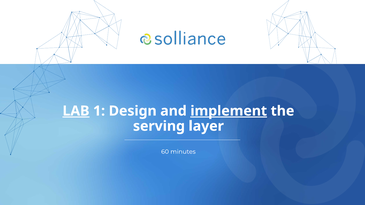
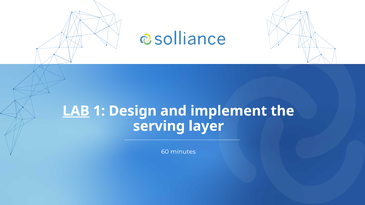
implement underline: present -> none
